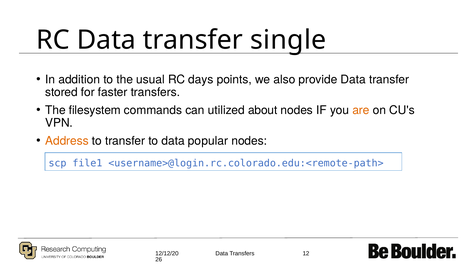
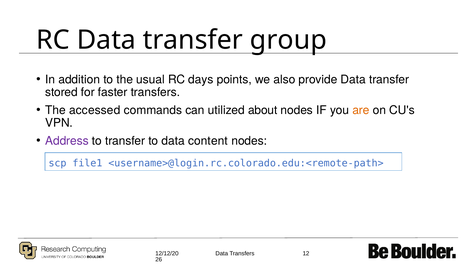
single: single -> group
filesystem: filesystem -> accessed
Address colour: orange -> purple
popular: popular -> content
